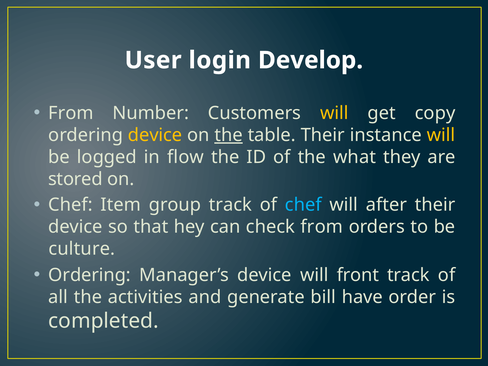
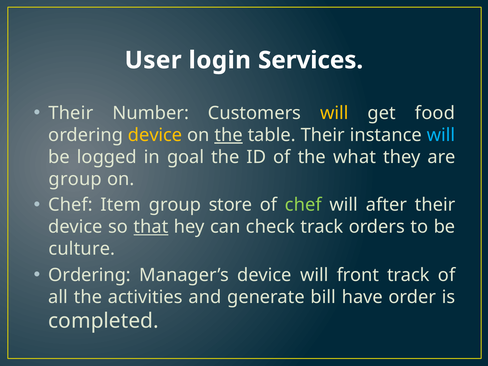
Develop: Develop -> Services
From at (71, 113): From -> Their
copy: copy -> food
will at (441, 135) colour: yellow -> light blue
flow: flow -> goal
stored at (75, 179): stored -> group
group track: track -> store
chef at (303, 205) colour: light blue -> light green
that underline: none -> present
check from: from -> track
